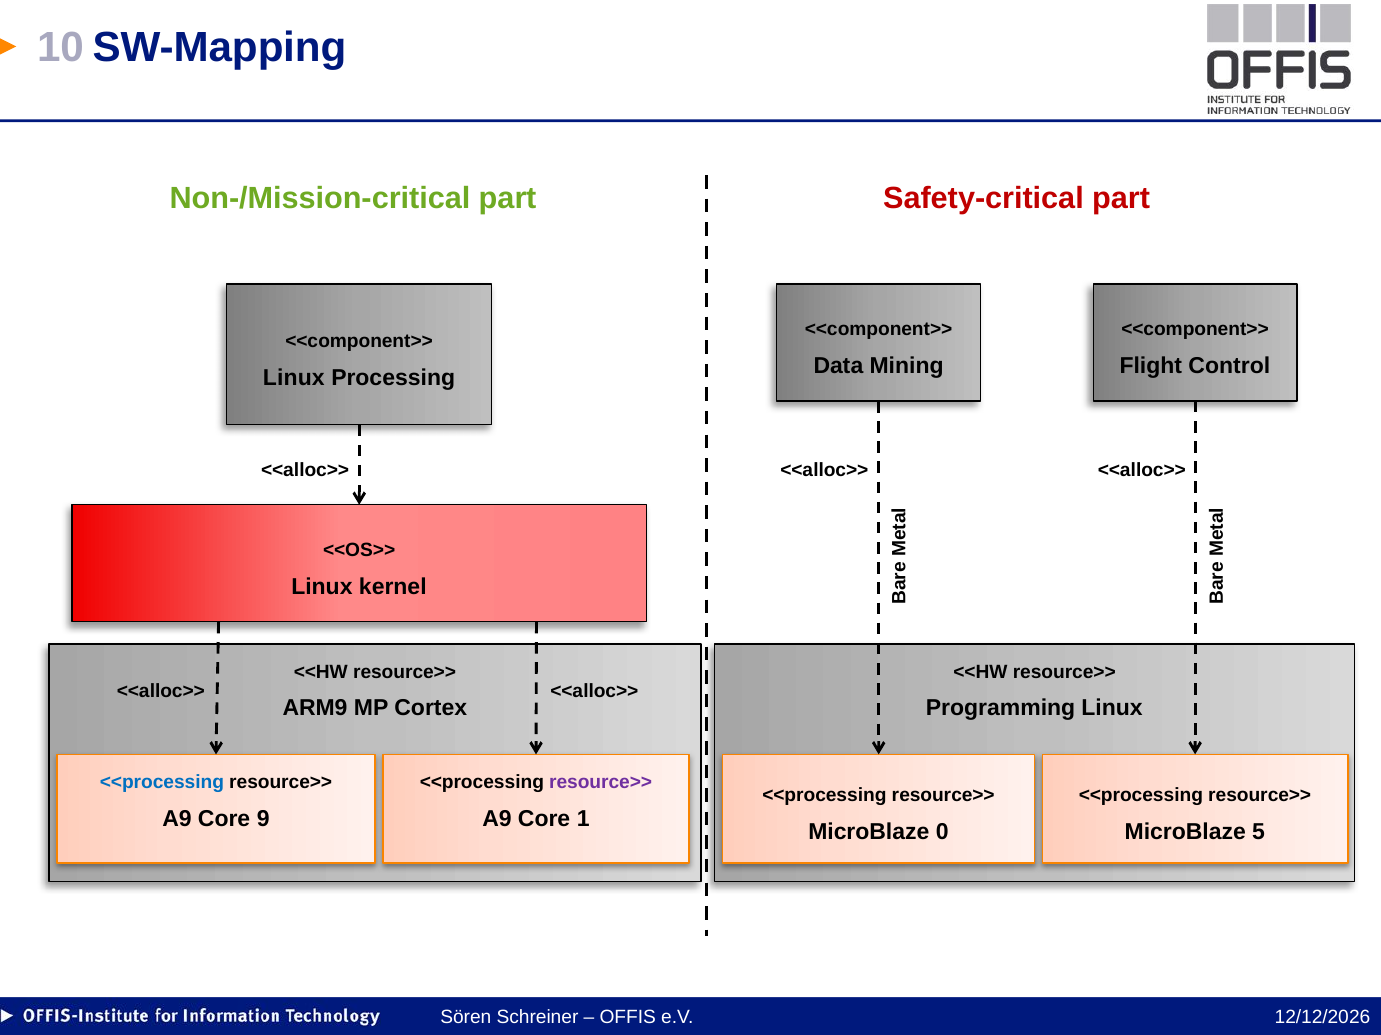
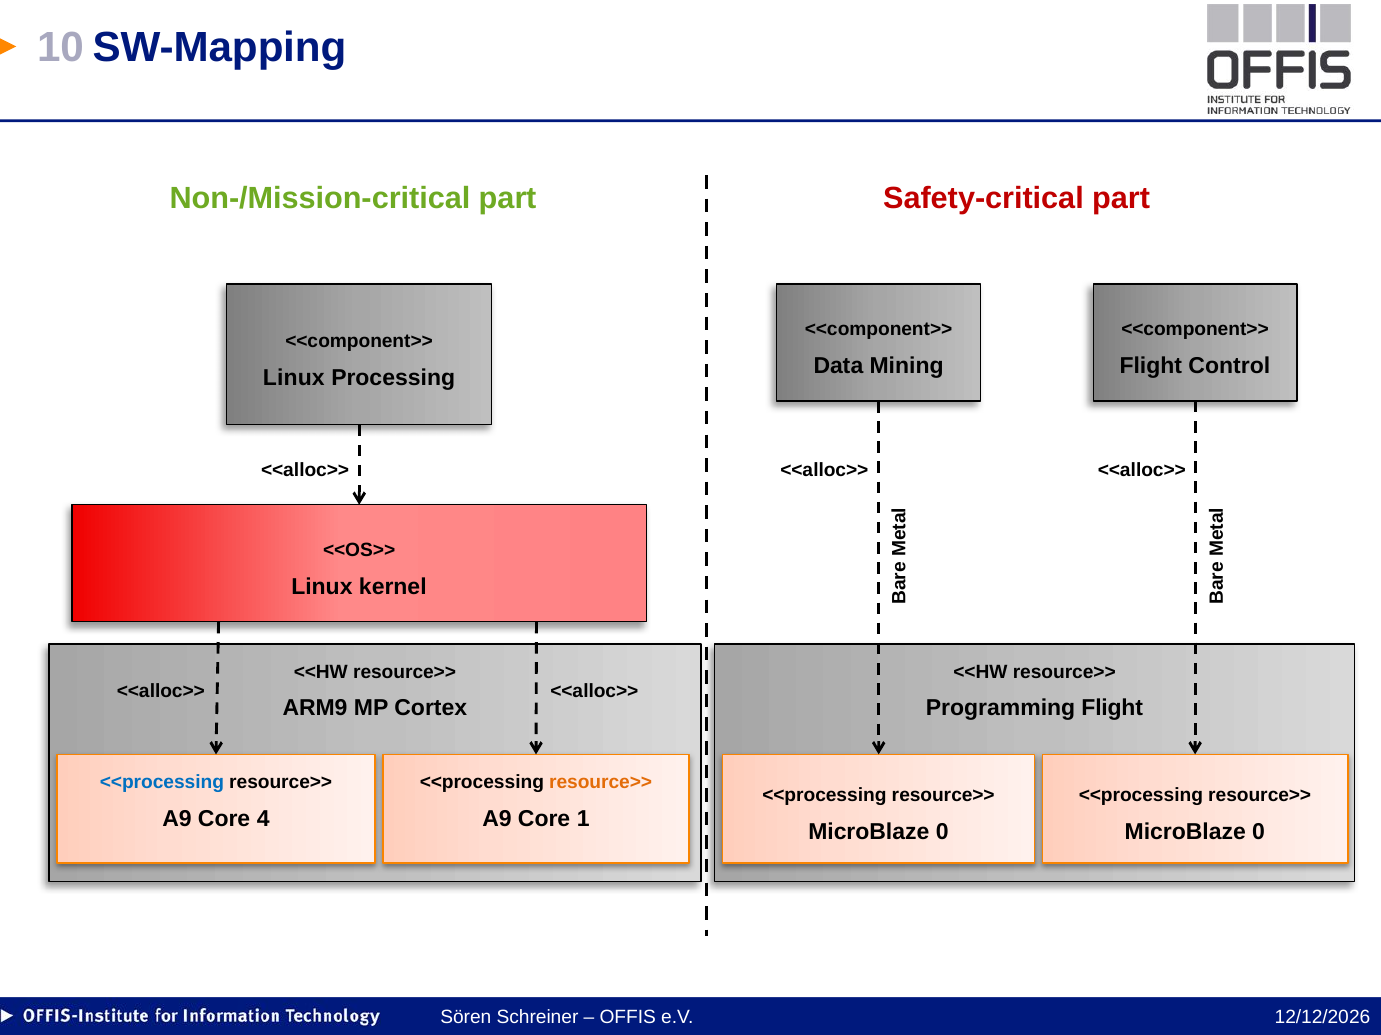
Programming Linux: Linux -> Flight
resource>> at (601, 783) colour: purple -> orange
9: 9 -> 4
5 at (1259, 832): 5 -> 0
